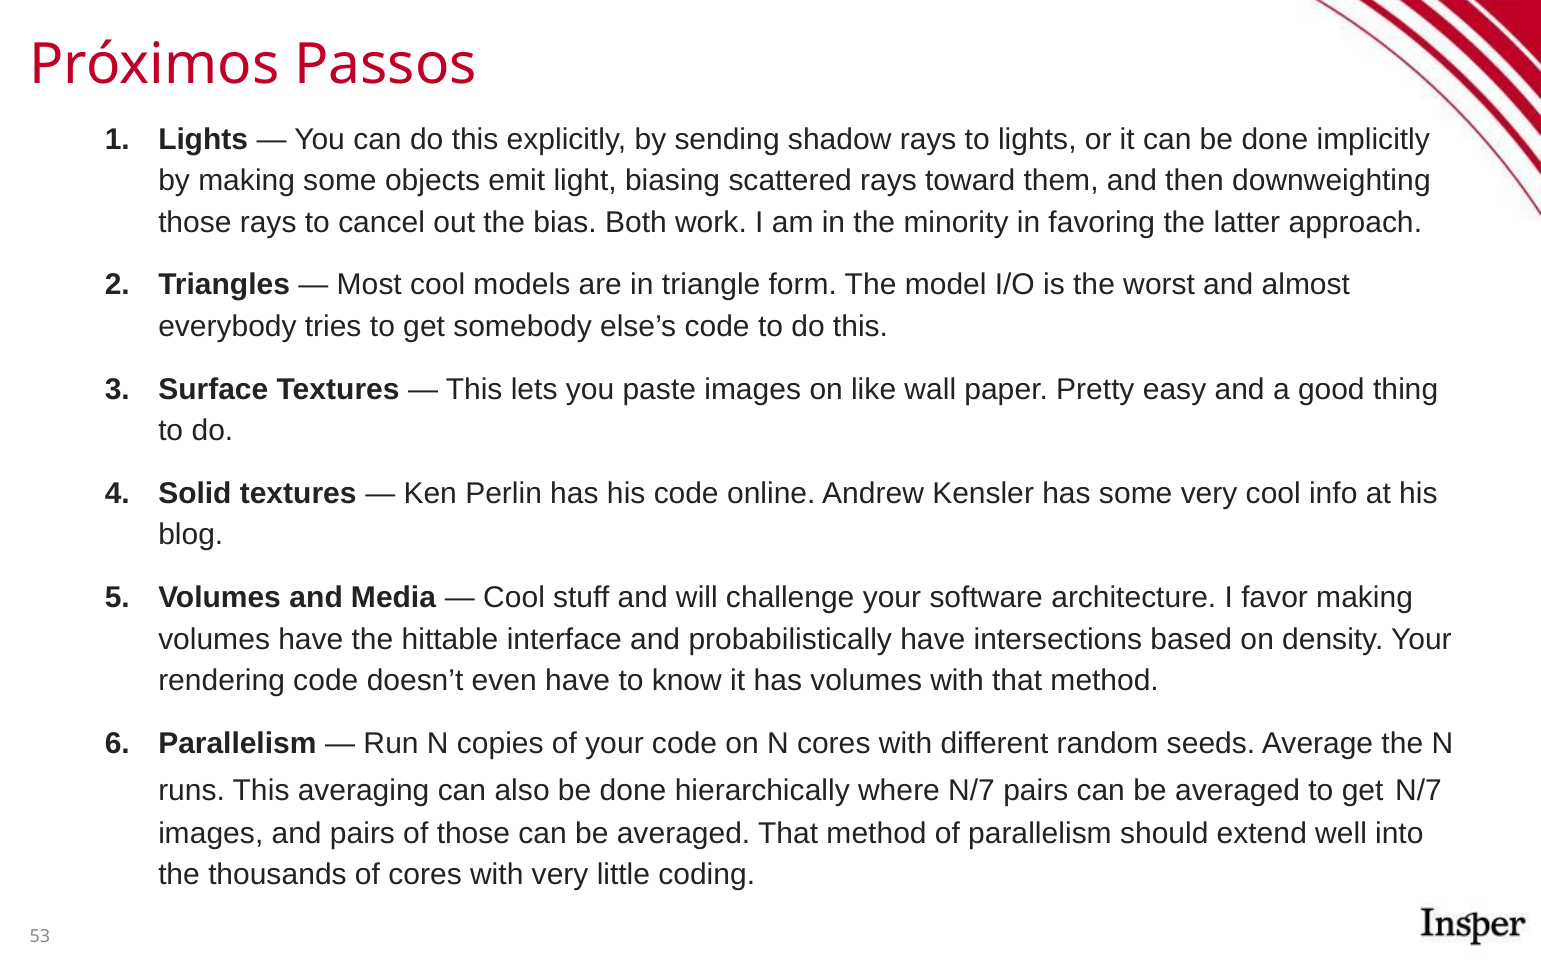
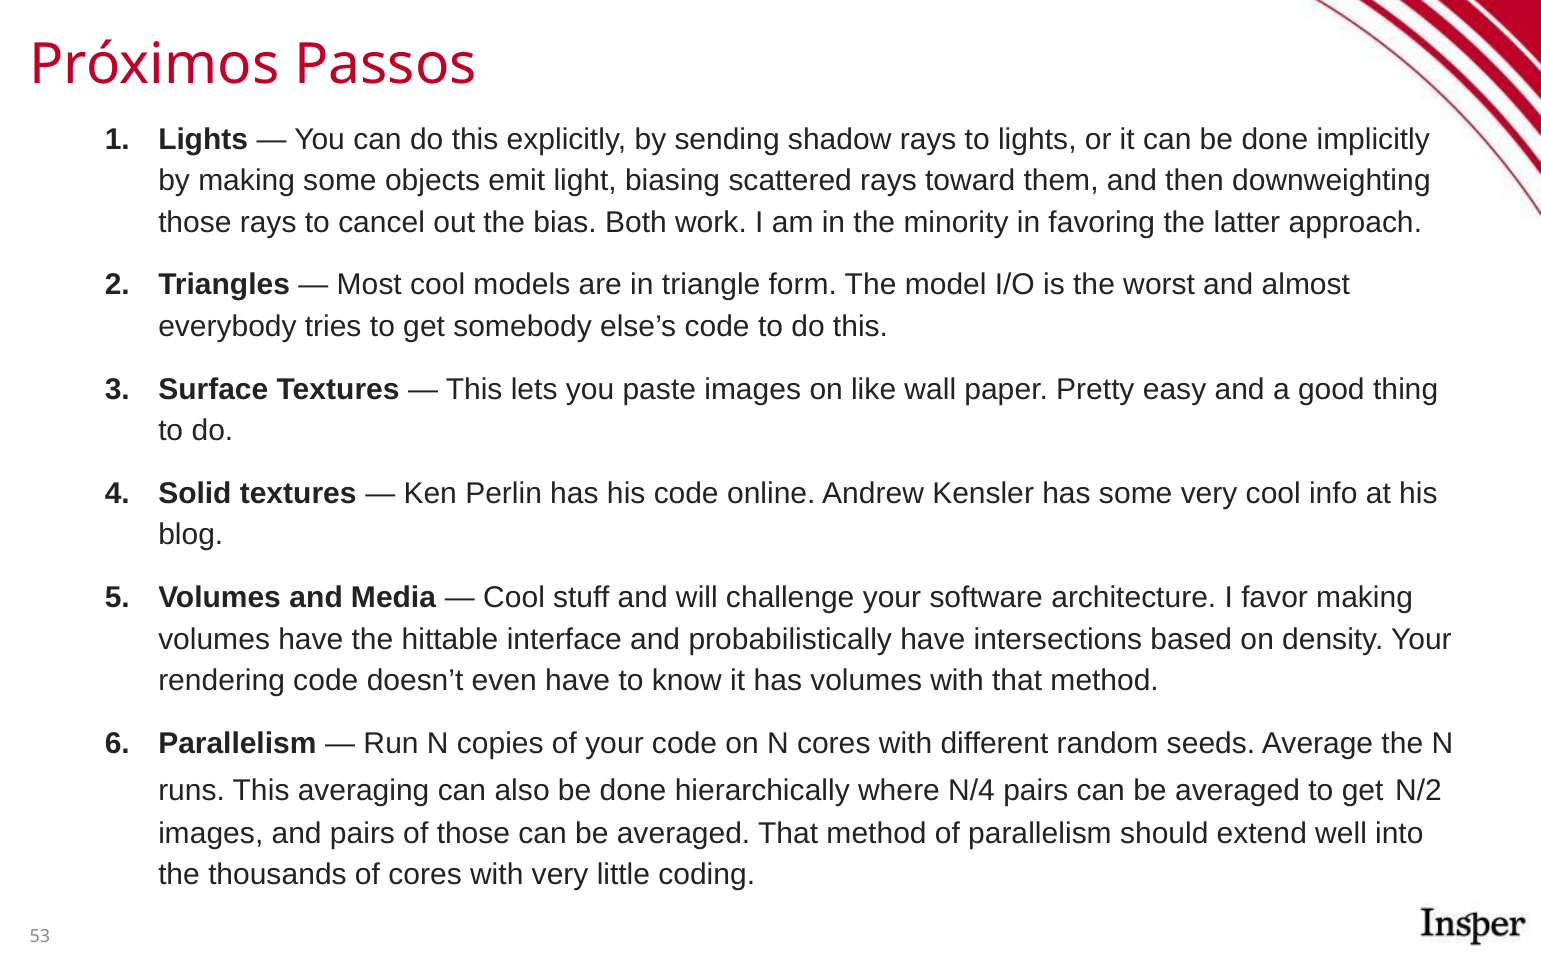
where N/7: N/7 -> N/4
get N/7: N/7 -> N/2
